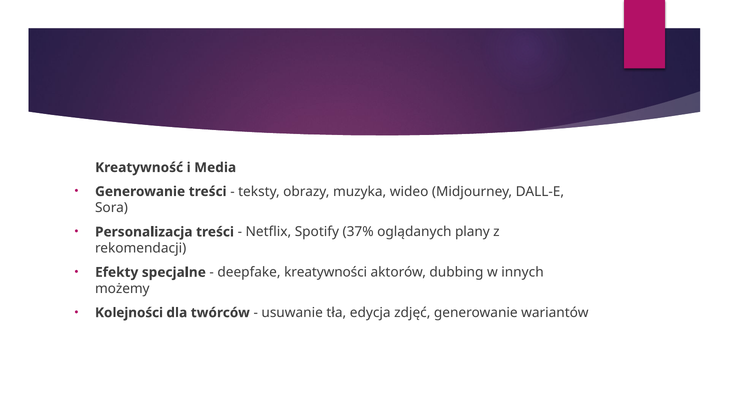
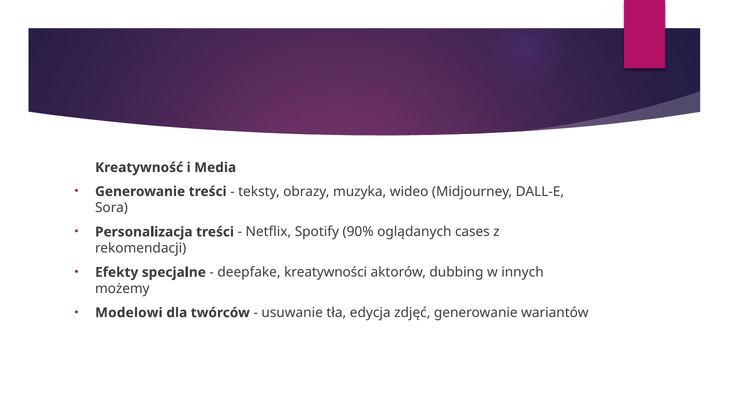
37%: 37% -> 90%
plany: plany -> cases
Kolejności: Kolejności -> Modelowi
